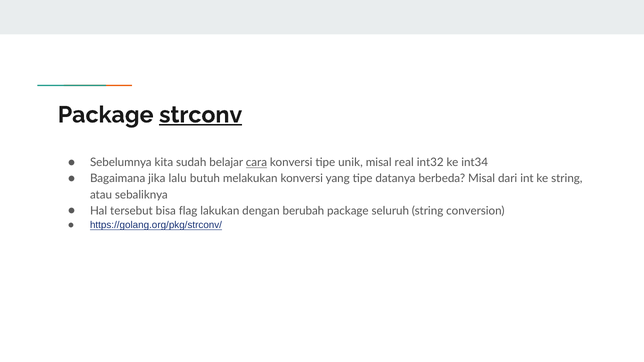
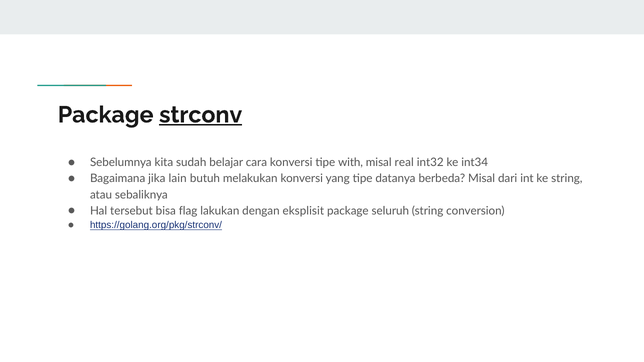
cara underline: present -> none
unik: unik -> with
lalu: lalu -> lain
berubah: berubah -> eksplisit
